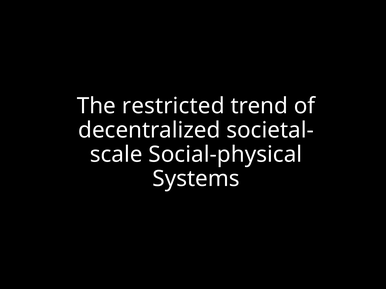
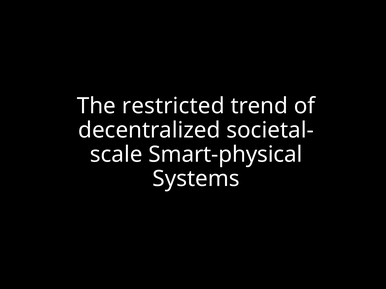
Social-physical: Social-physical -> Smart-physical
